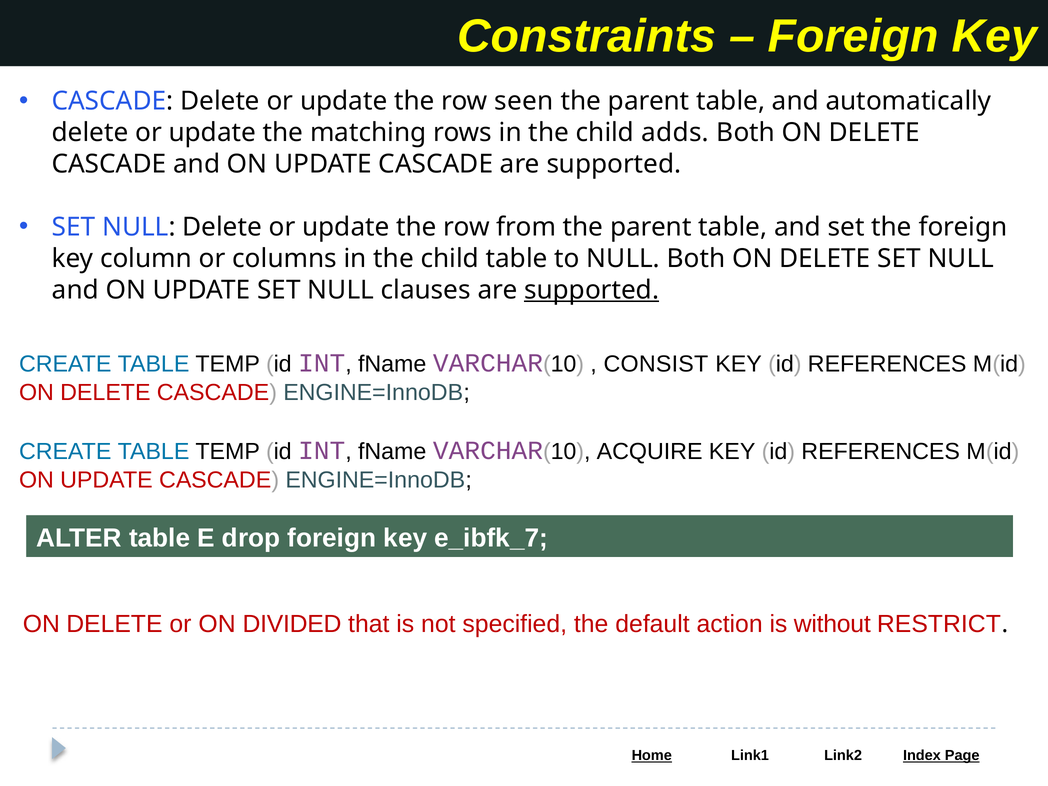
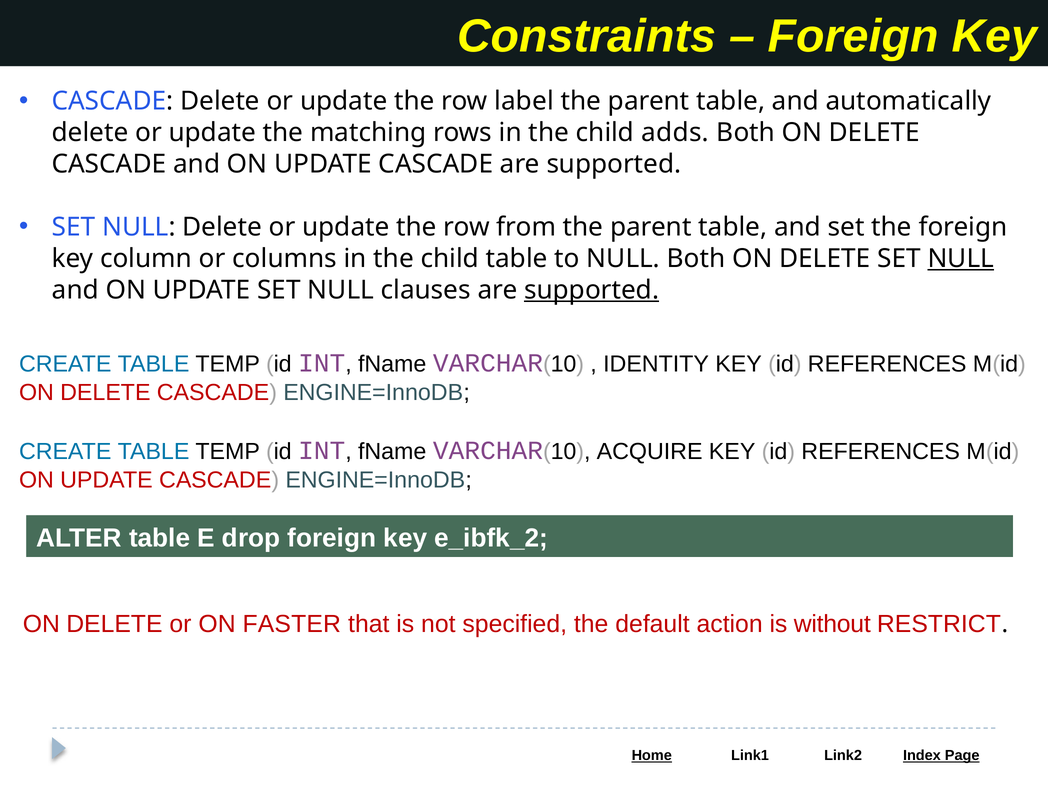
seen: seen -> label
NULL at (961, 258) underline: none -> present
CONSIST: CONSIST -> IDENTITY
e_ibfk_7: e_ibfk_7 -> e_ibfk_2
DIVIDED: DIVIDED -> FASTER
